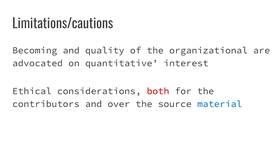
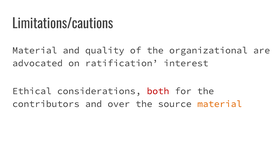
Becoming at (35, 50): Becoming -> Material
quantitative: quantitative -> ratification
material at (220, 104) colour: blue -> orange
